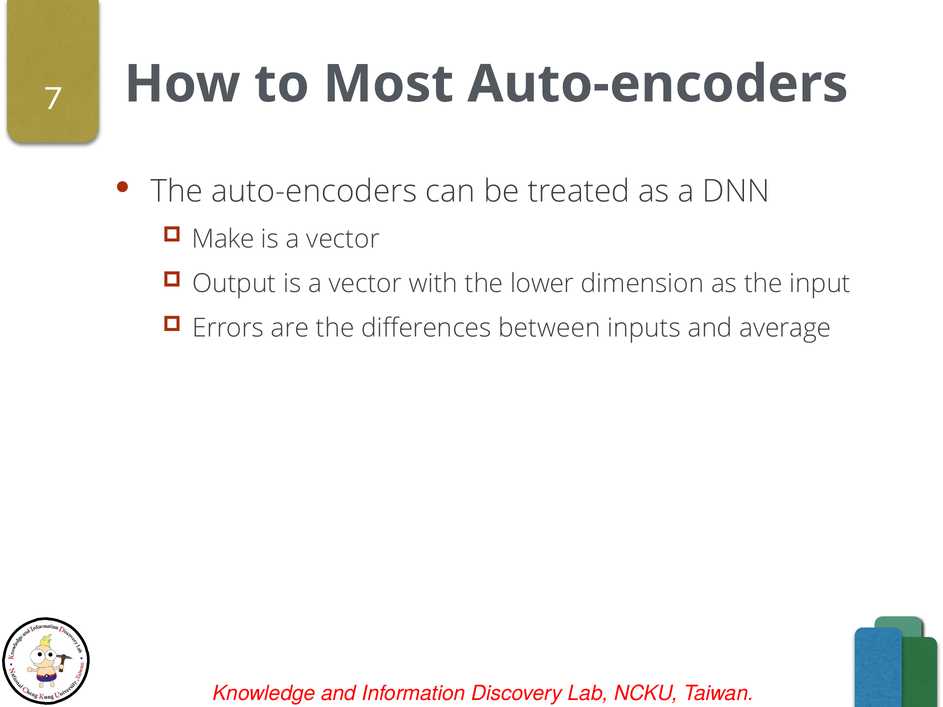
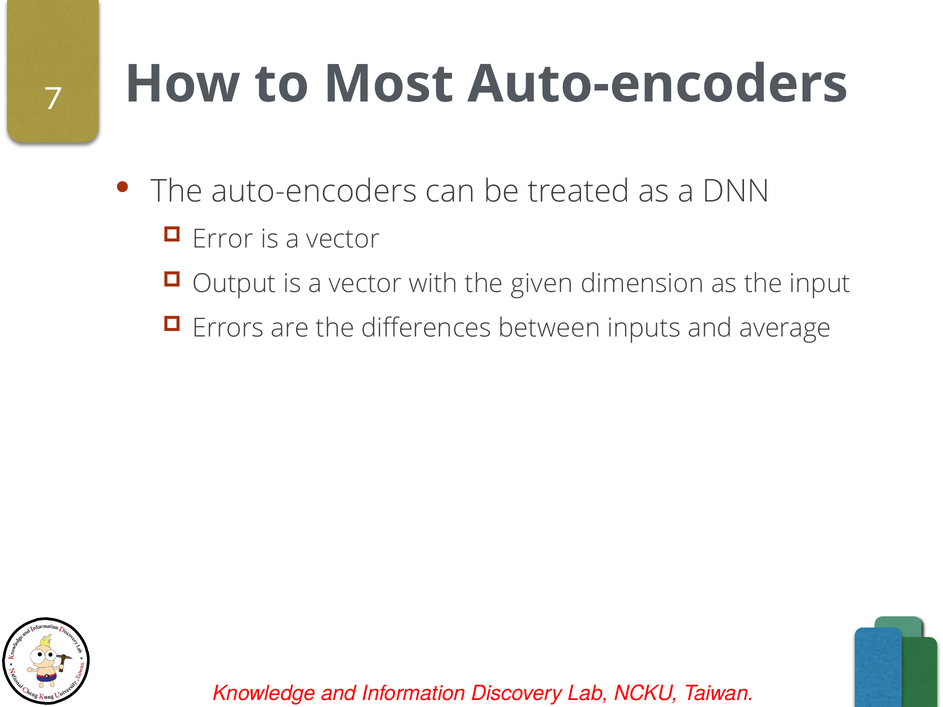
Make: Make -> Error
lower: lower -> given
